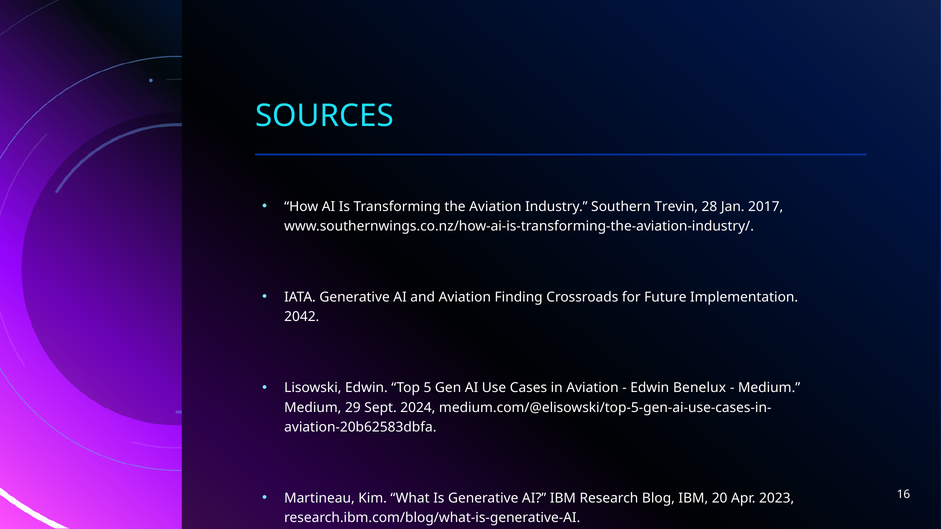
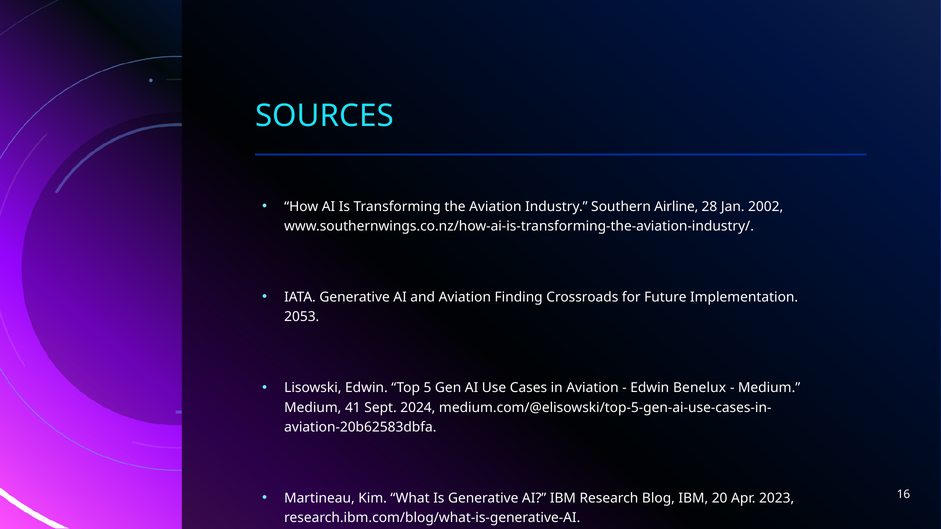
Trevin: Trevin -> Airline
2017: 2017 -> 2002
2042: 2042 -> 2053
29: 29 -> 41
